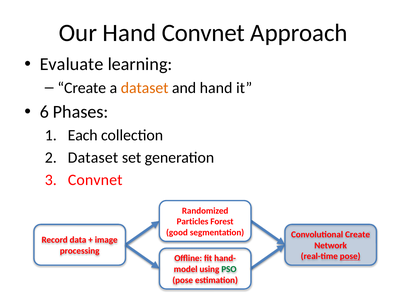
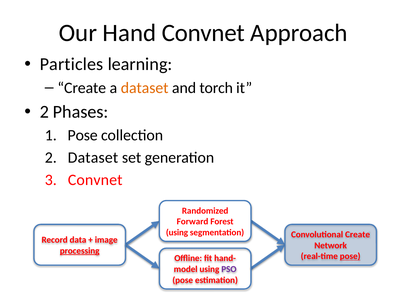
Evaluate: Evaluate -> Particles
and hand: hand -> torch
6 at (44, 112): 6 -> 2
Each at (83, 135): Each -> Pose
Particles: Particles -> Forward
good at (177, 232): good -> using
processing underline: none -> present
PSO colour: green -> purple
